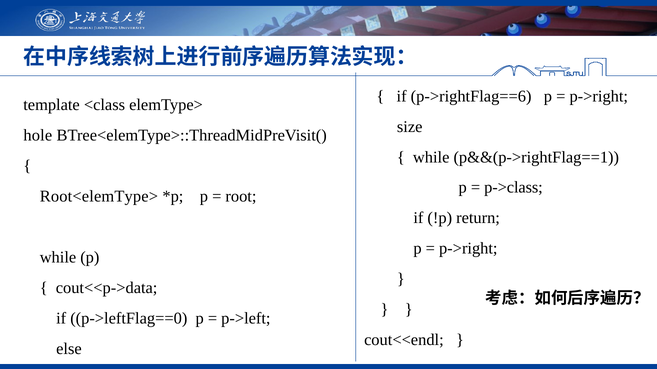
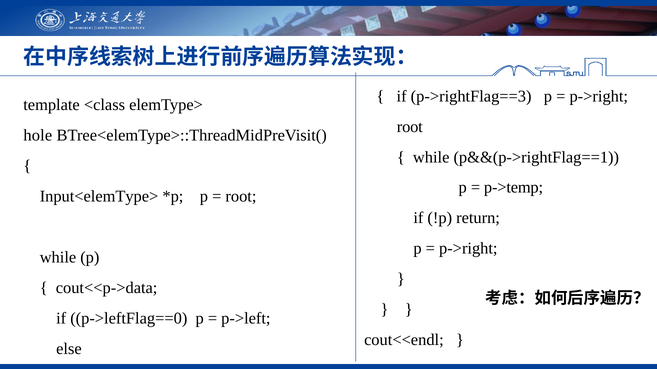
p->rightFlag==6: p->rightFlag==6 -> p->rightFlag==3
size at (410, 127): size -> root
p->class: p->class -> p->temp
Root<elemType>: Root<elemType> -> Input<elemType>
